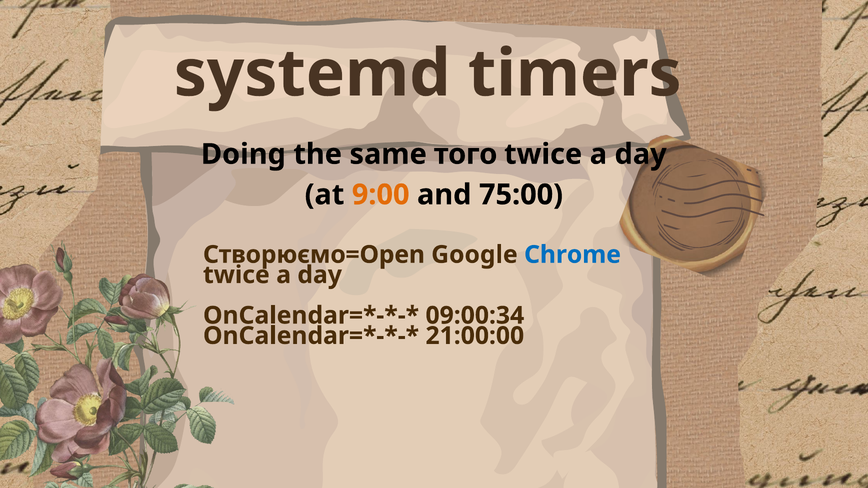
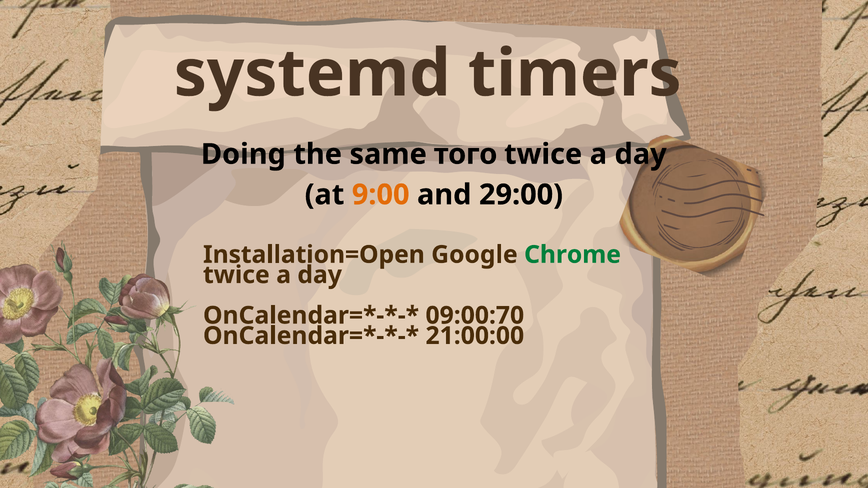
75:00: 75:00 -> 29:00
Створюємо=Open: Створюємо=Open -> Installation=Open
Chrome colour: blue -> green
09:00:34: 09:00:34 -> 09:00:70
